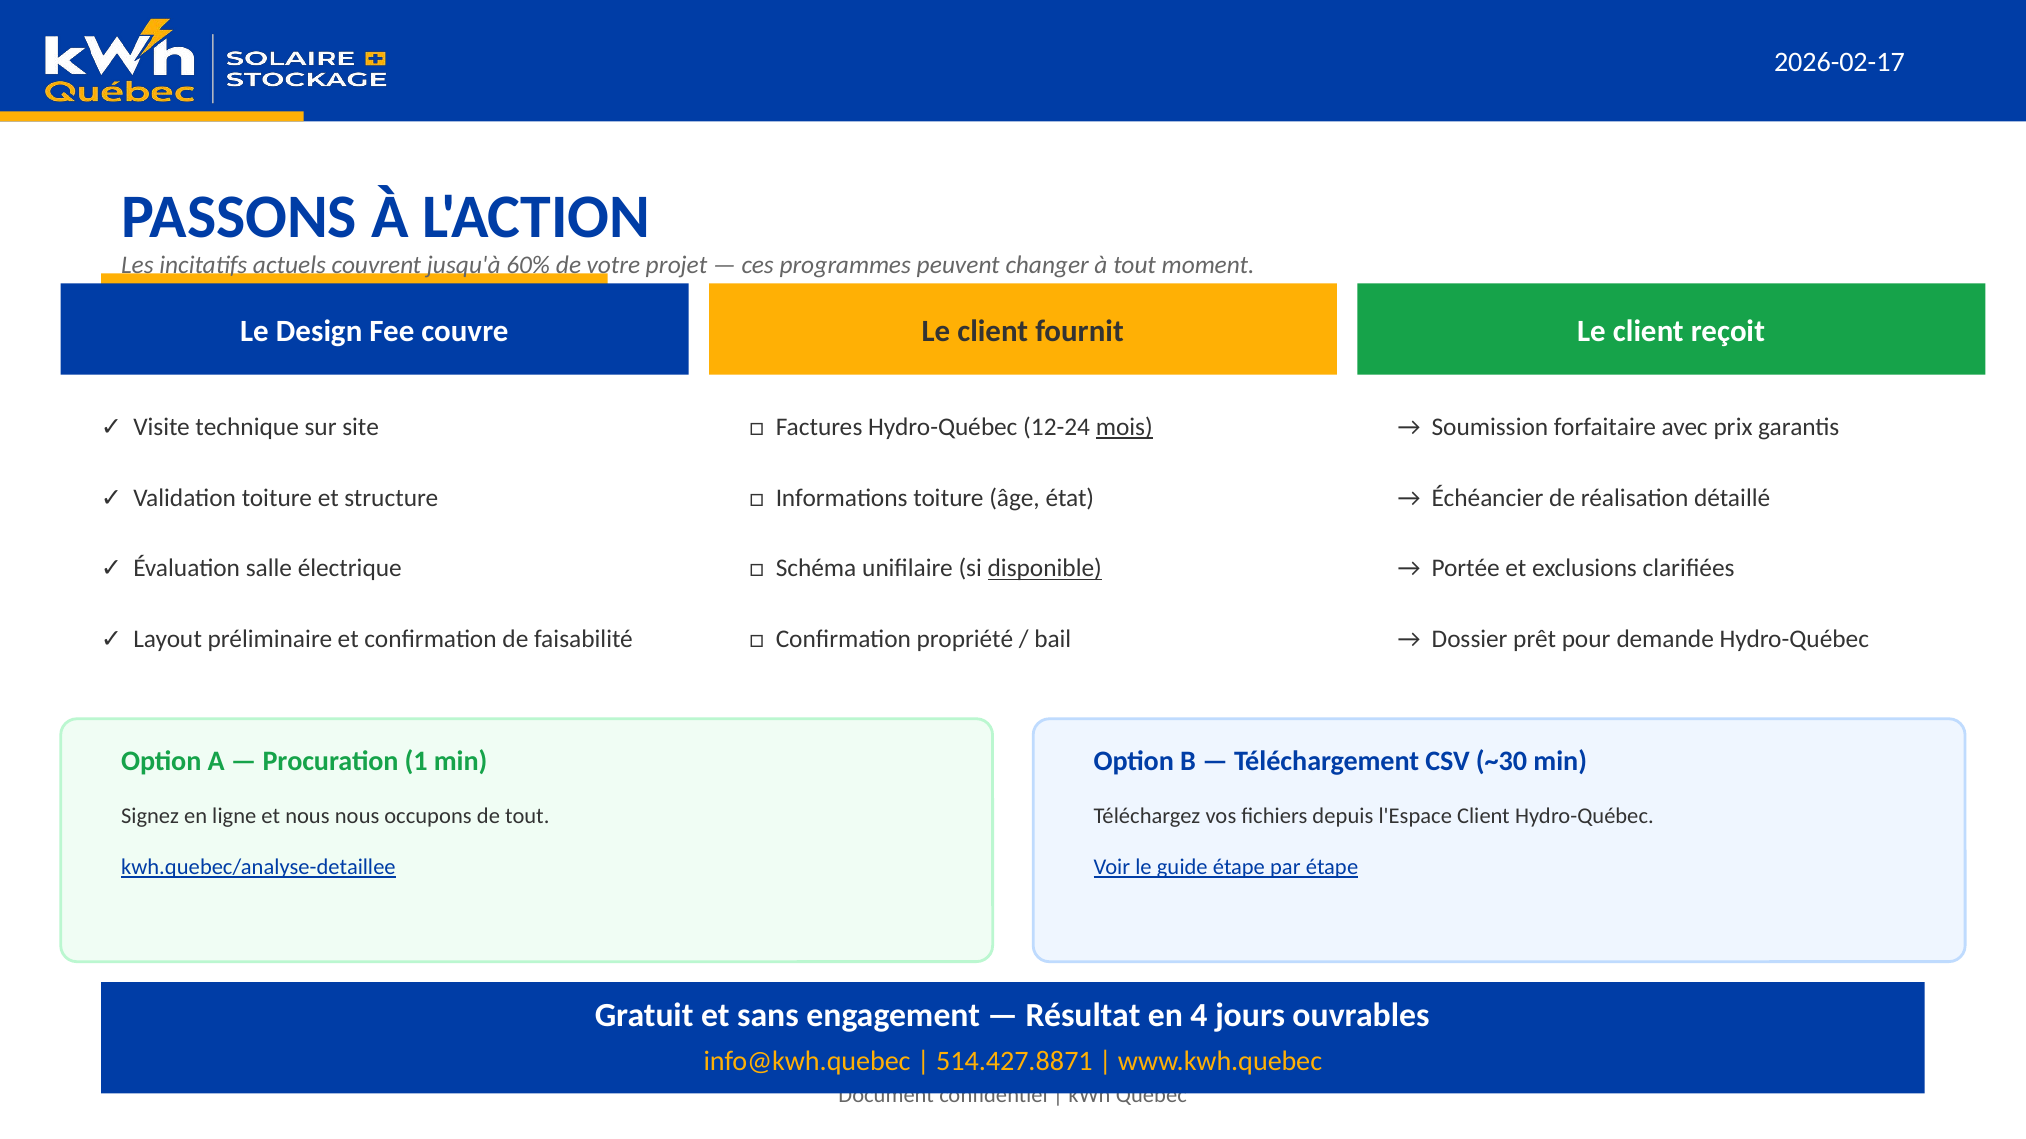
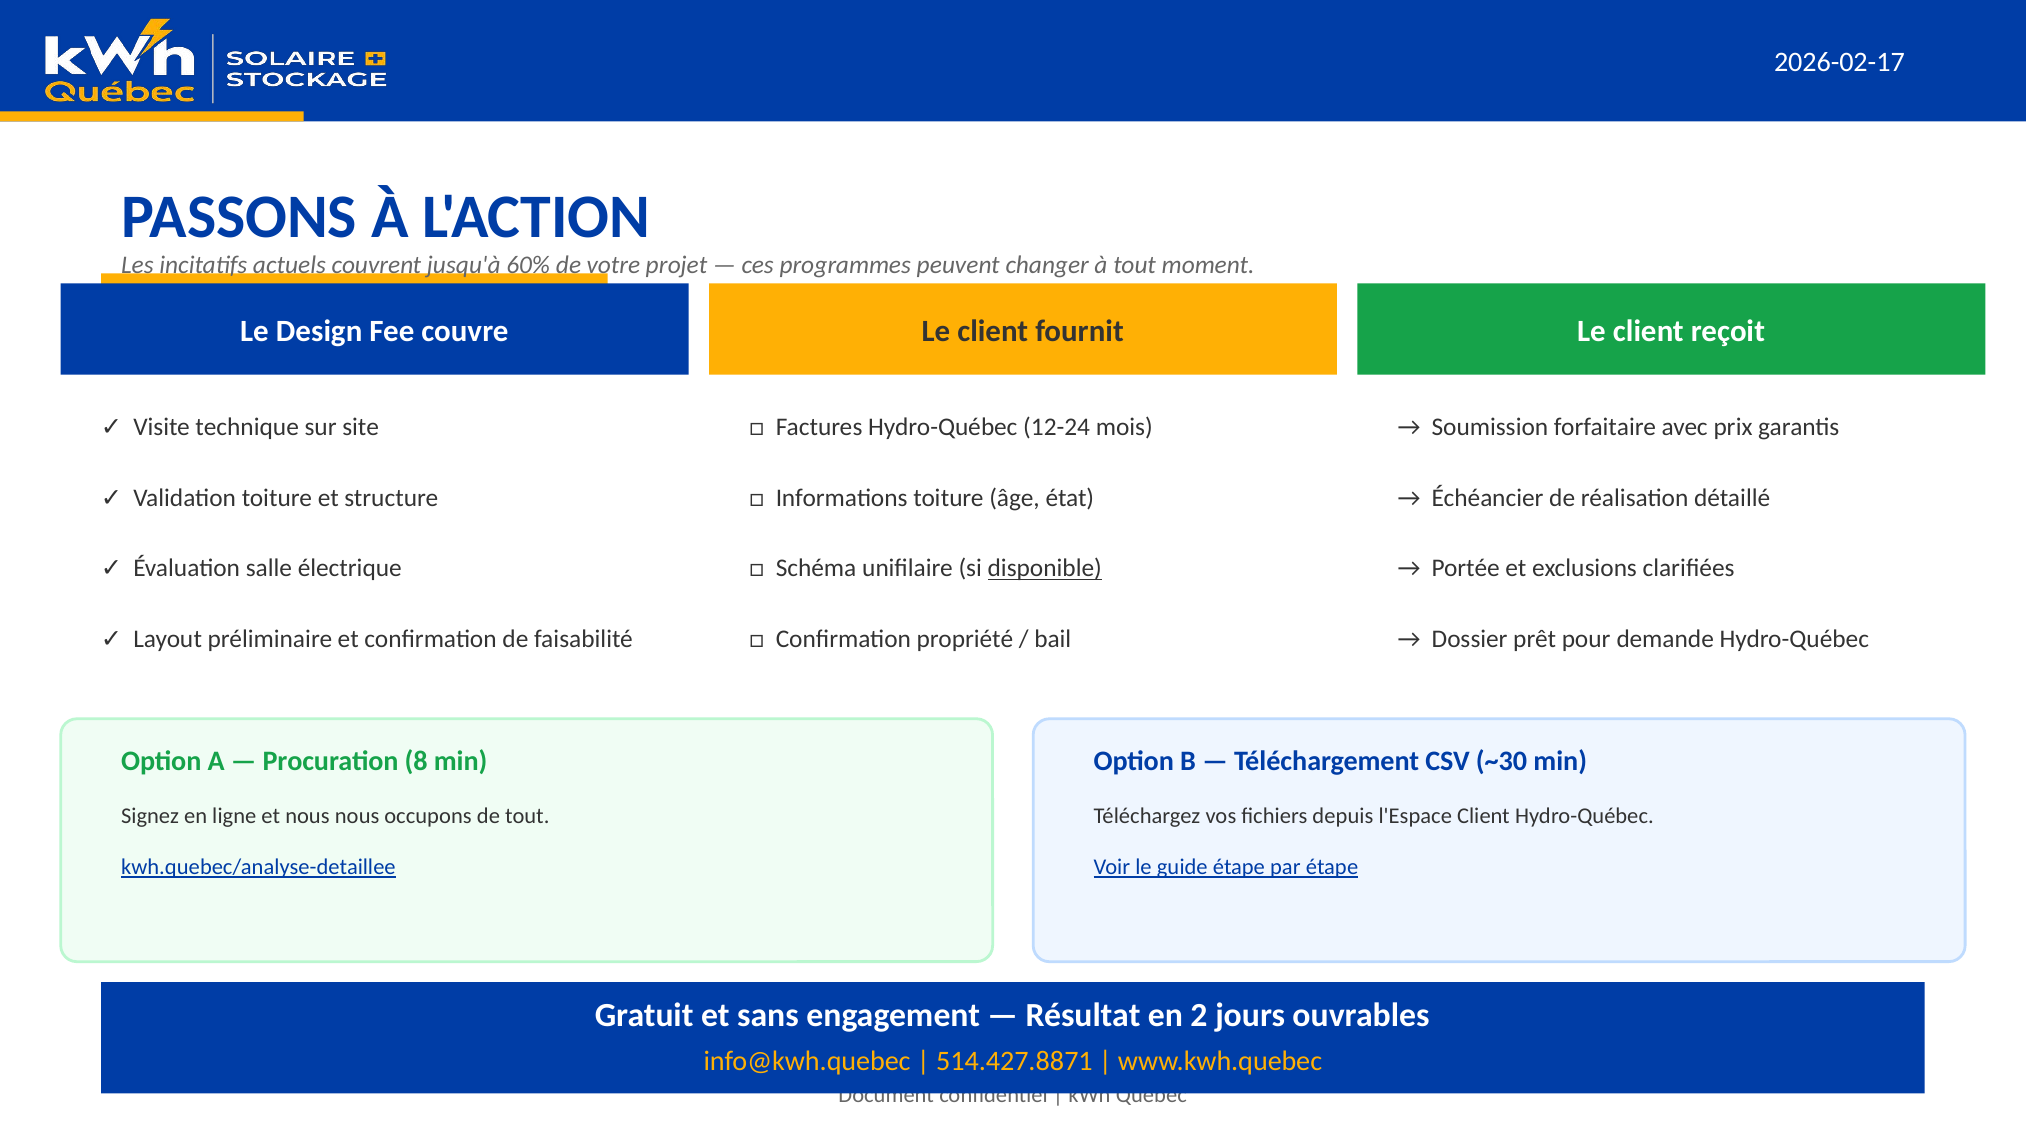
mois underline: present -> none
1: 1 -> 8
4: 4 -> 2
